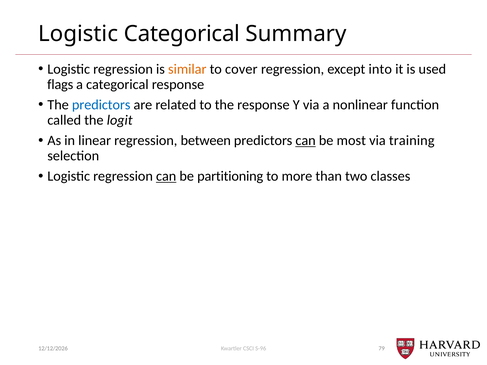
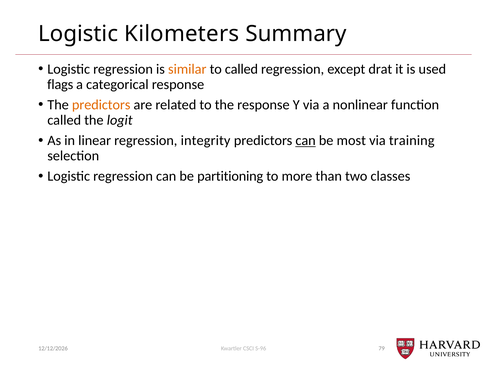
Logistic Categorical: Categorical -> Kilometers
to cover: cover -> called
into: into -> drat
predictors at (101, 105) colour: blue -> orange
between: between -> integrity
can at (166, 176) underline: present -> none
